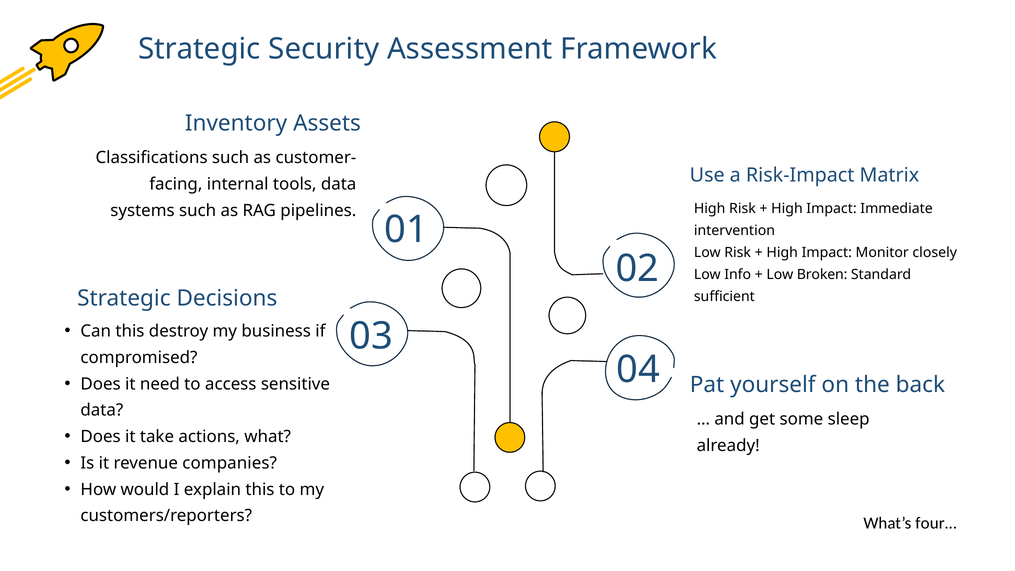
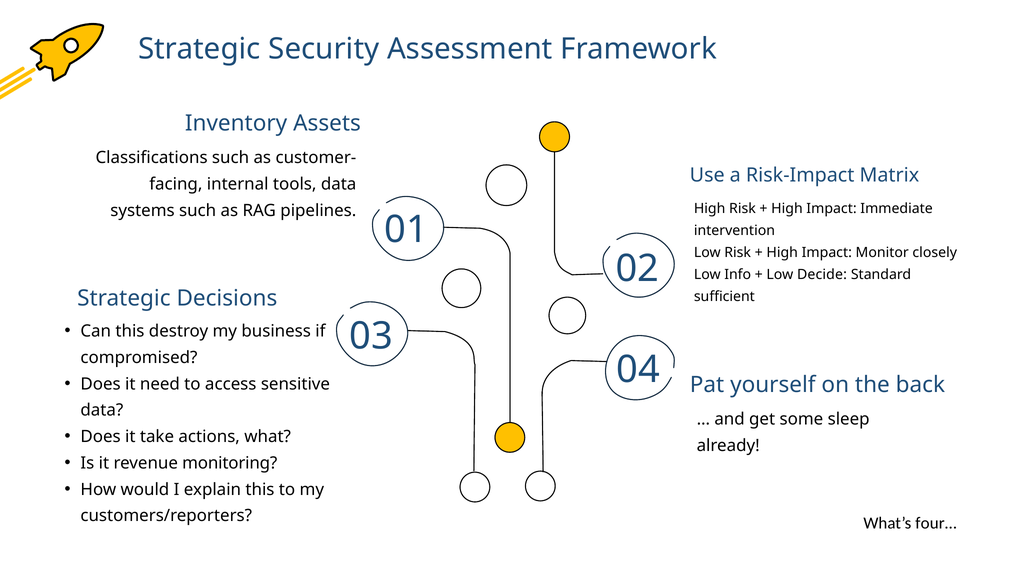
Broken: Broken -> Decide
companies: companies -> monitoring
